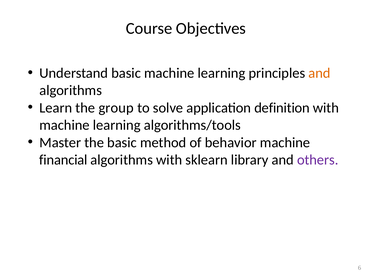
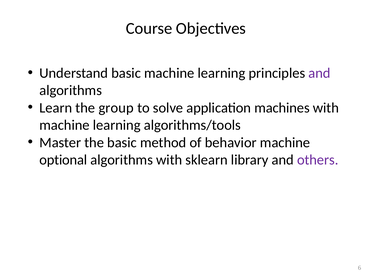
and at (320, 73) colour: orange -> purple
definition: definition -> machines
financial: financial -> optional
